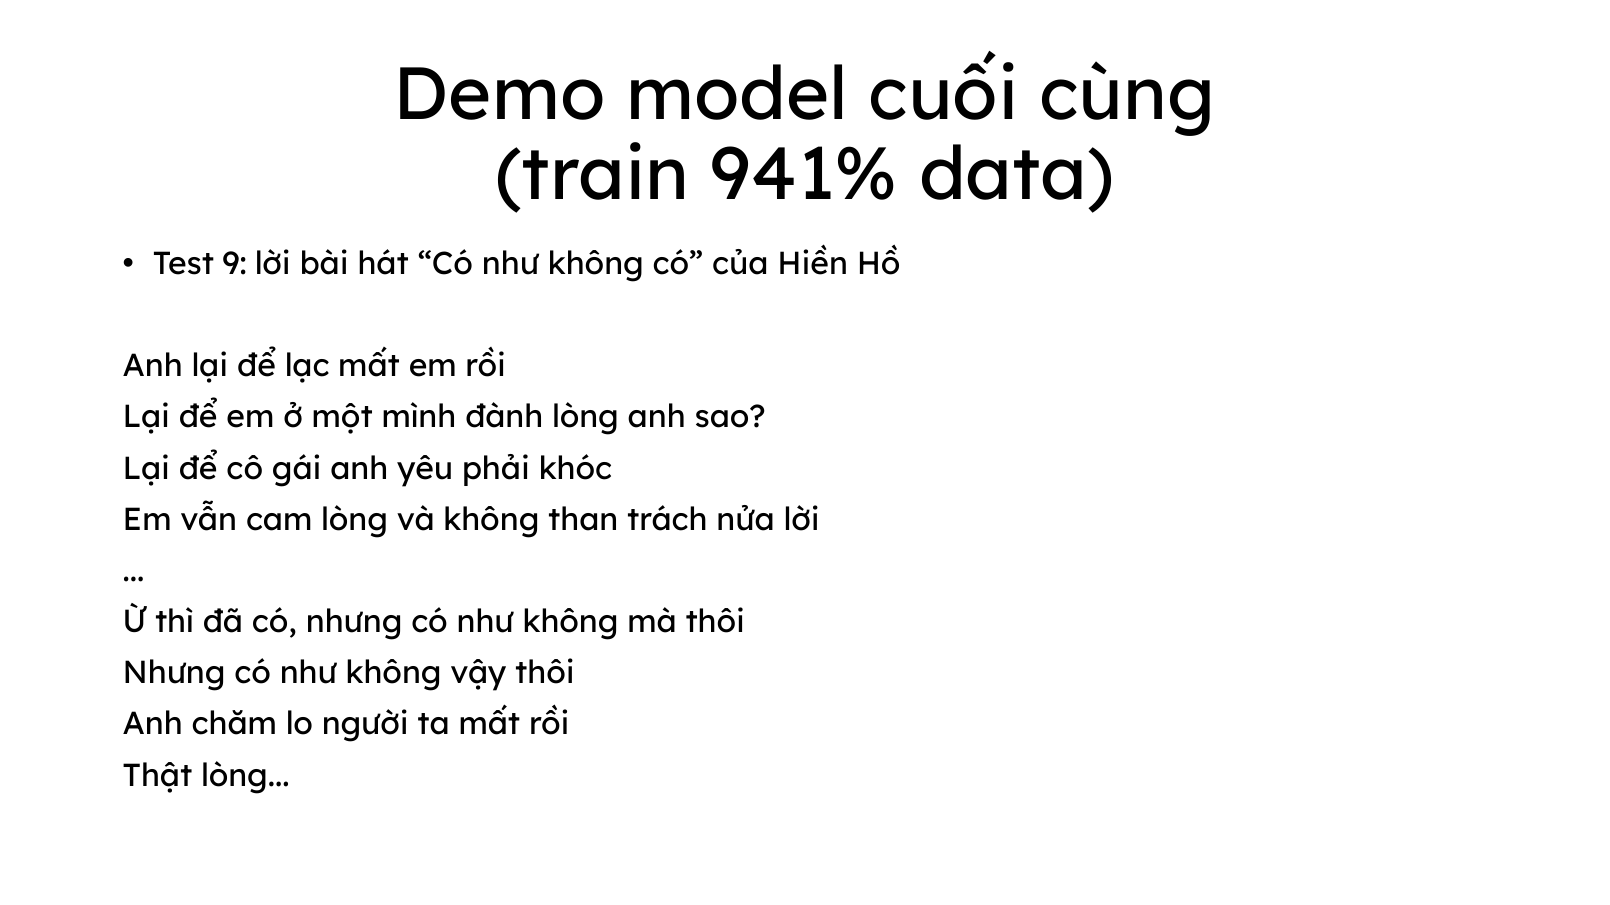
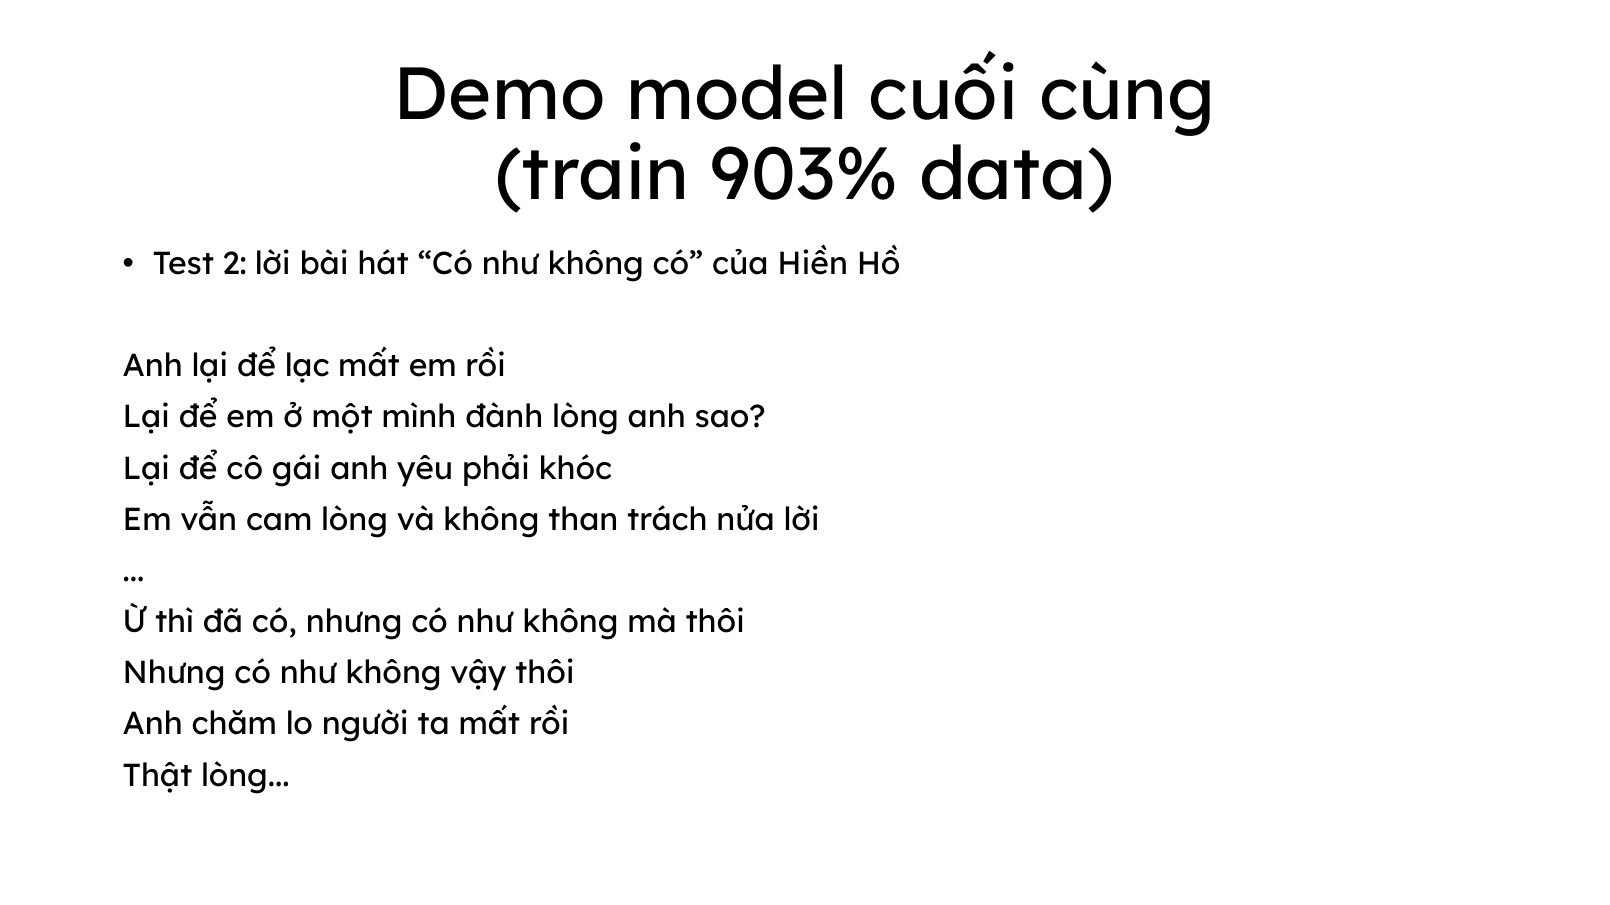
941%: 941% -> 903%
9: 9 -> 2
